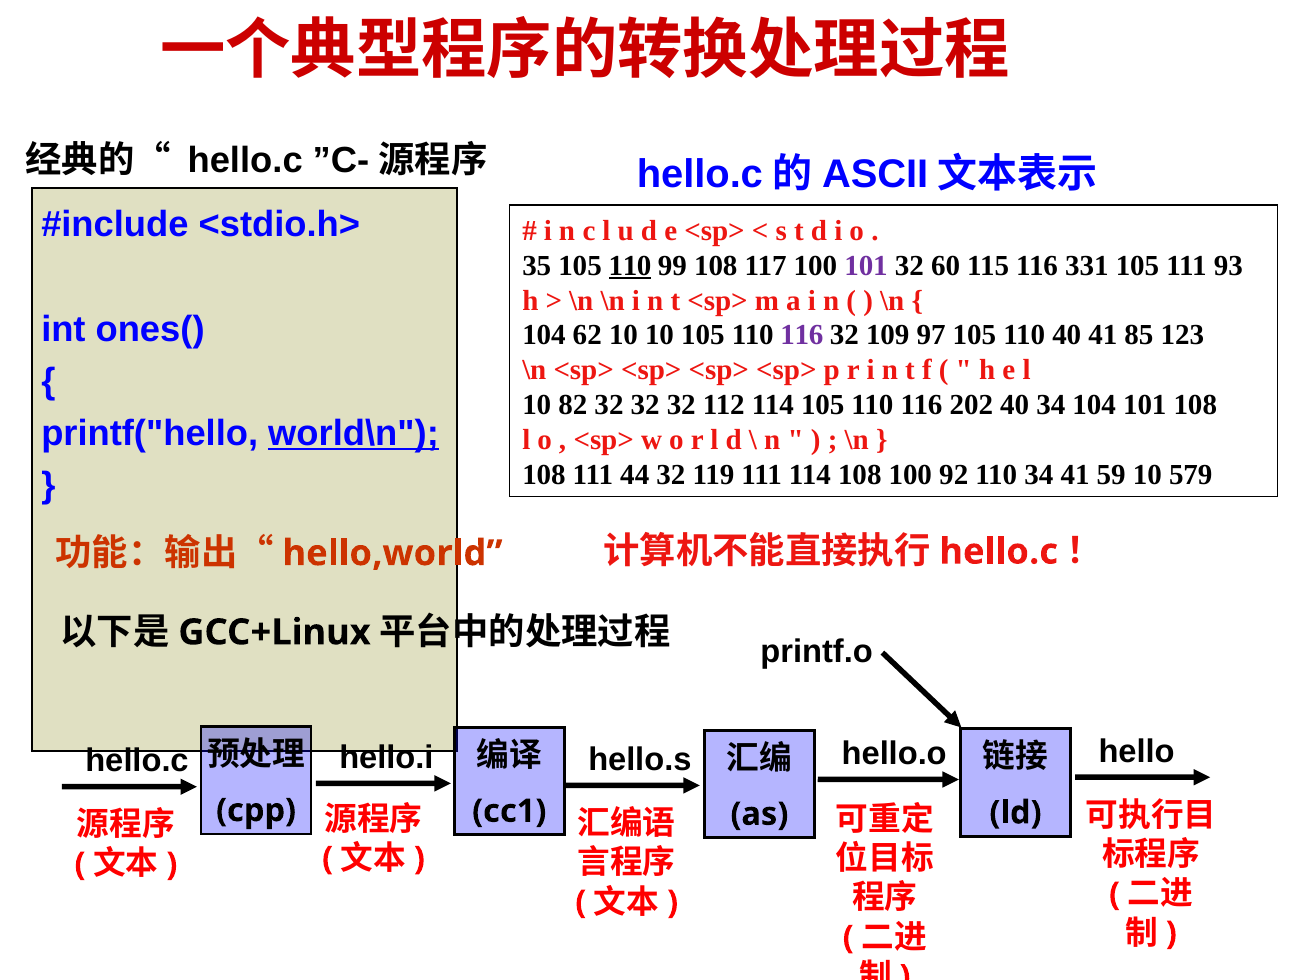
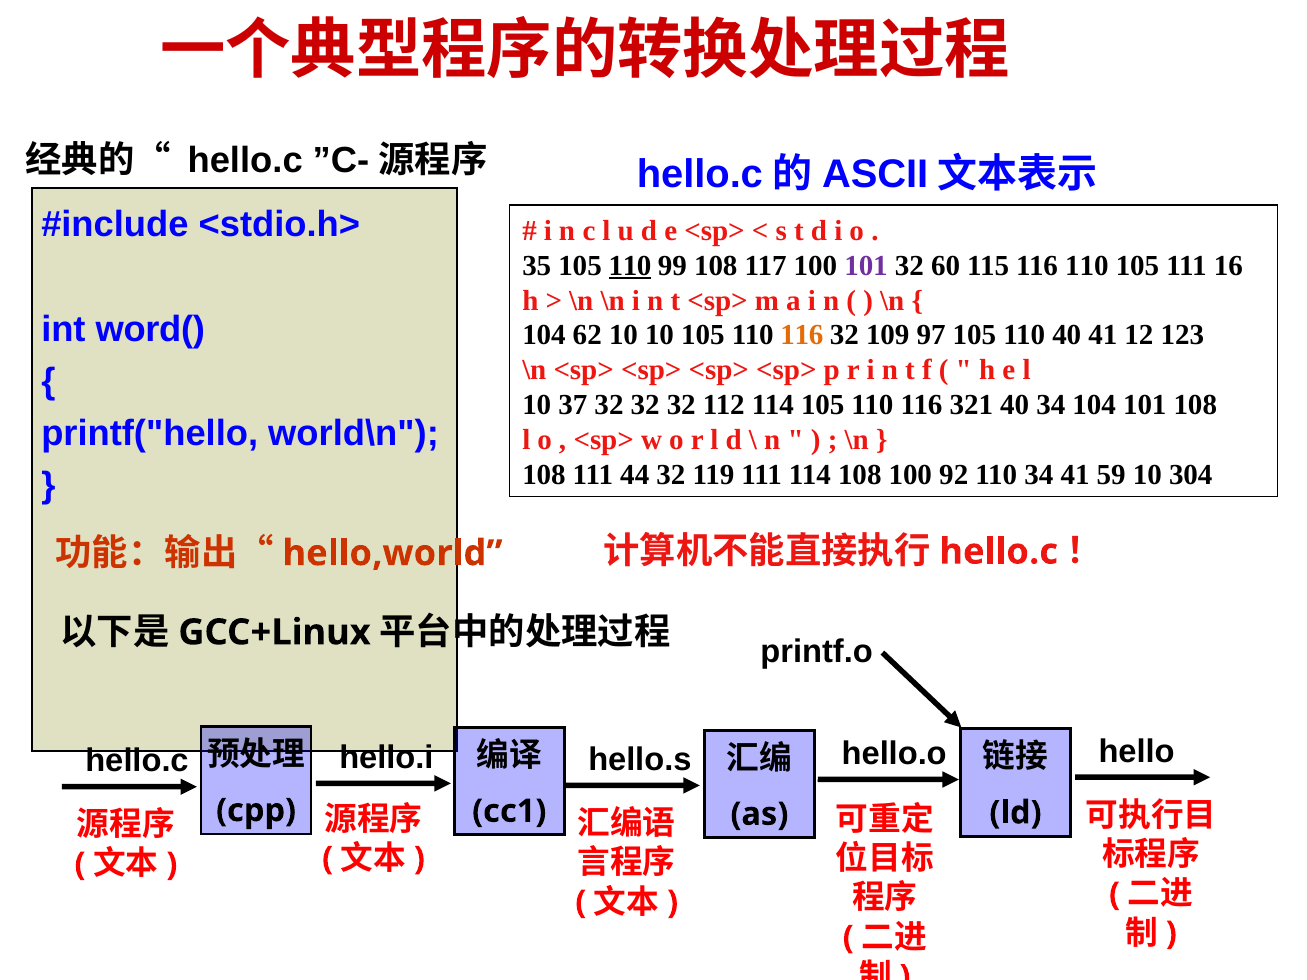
116 331: 331 -> 110
93: 93 -> 16
ones(: ones( -> word(
116 at (802, 335) colour: purple -> orange
85: 85 -> 12
82: 82 -> 37
202: 202 -> 321
world\n underline: present -> none
579: 579 -> 304
